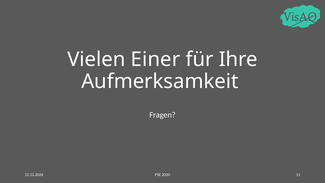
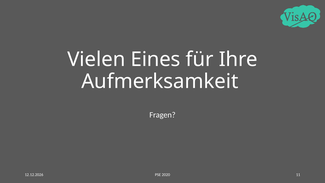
Einer: Einer -> Eines
